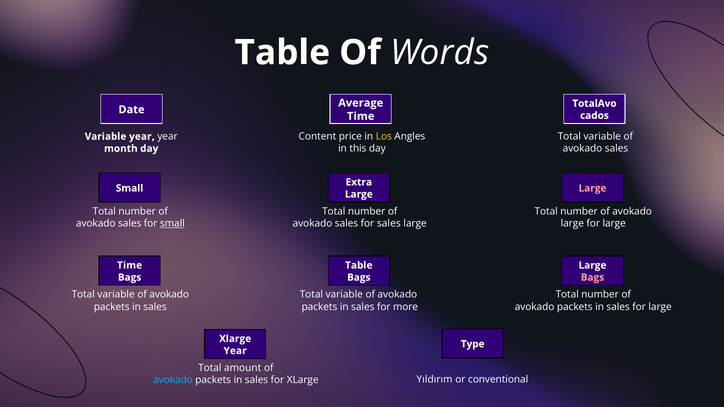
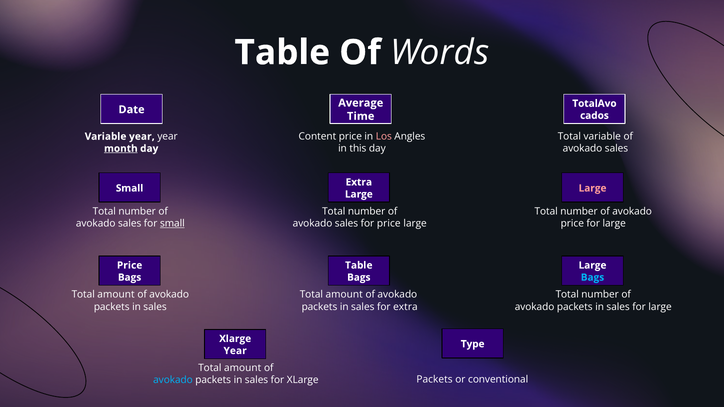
Los colour: yellow -> pink
month underline: none -> present
for sales: sales -> price
large at (572, 224): large -> price
Time at (130, 265): Time -> Price
Bags at (592, 278) colour: pink -> light blue
variable at (116, 295): variable -> amount
variable at (344, 295): variable -> amount
for more: more -> extra
XLarge Yıldırım: Yıldırım -> Packets
